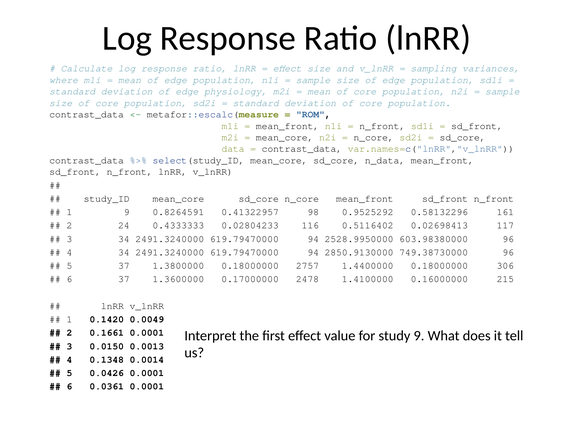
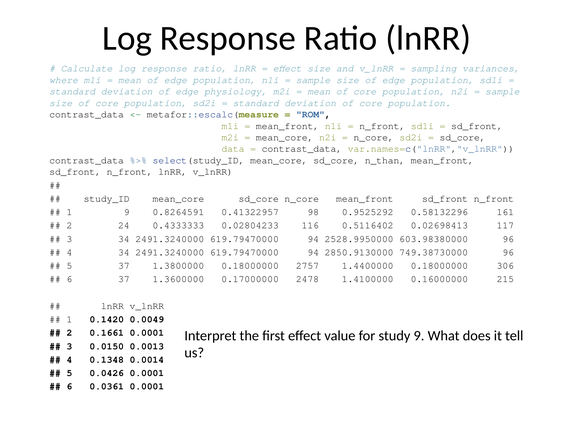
n_data: n_data -> n_than
